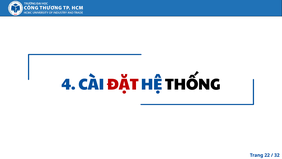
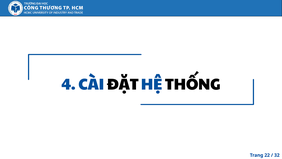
ĐẶT colour: red -> black
